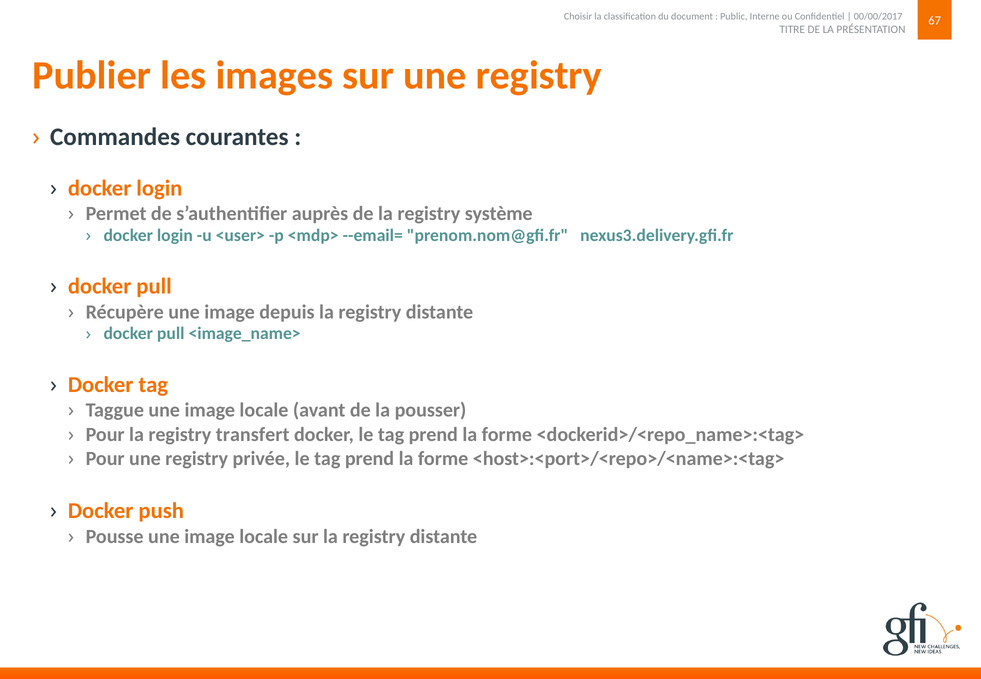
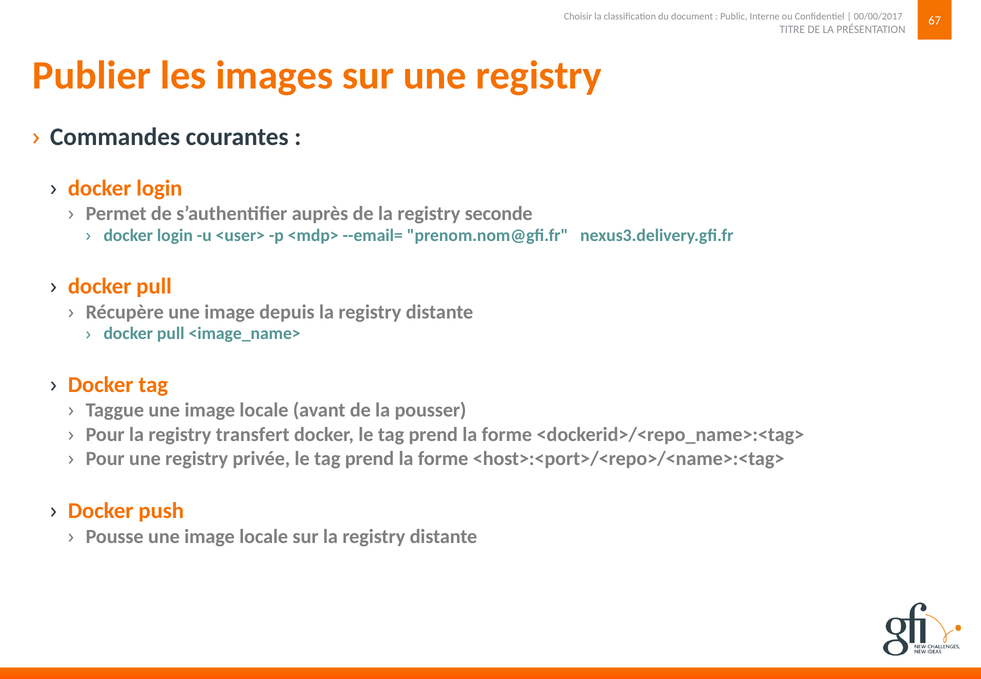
système: système -> seconde
